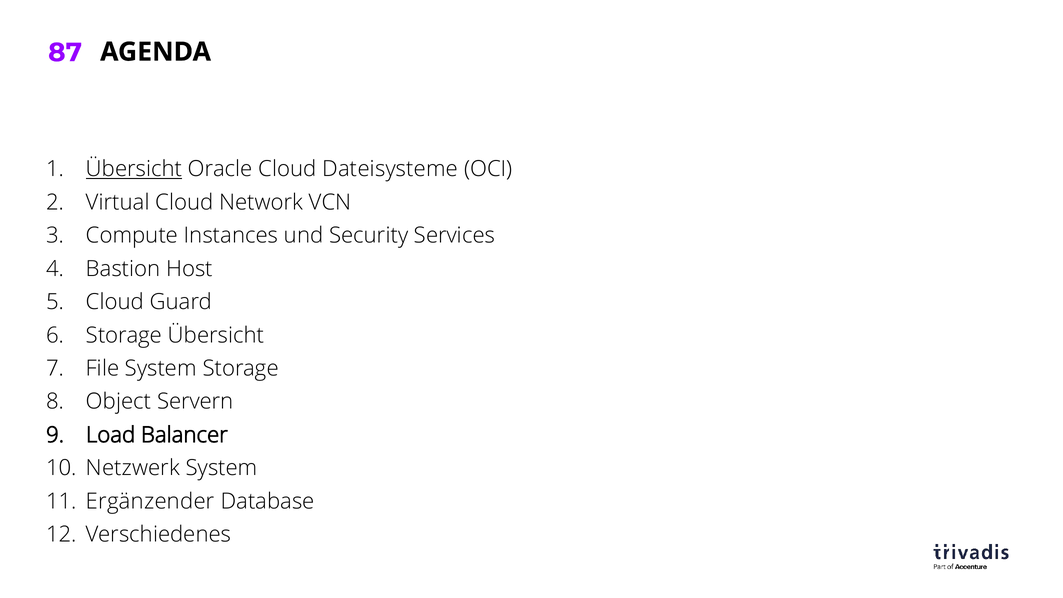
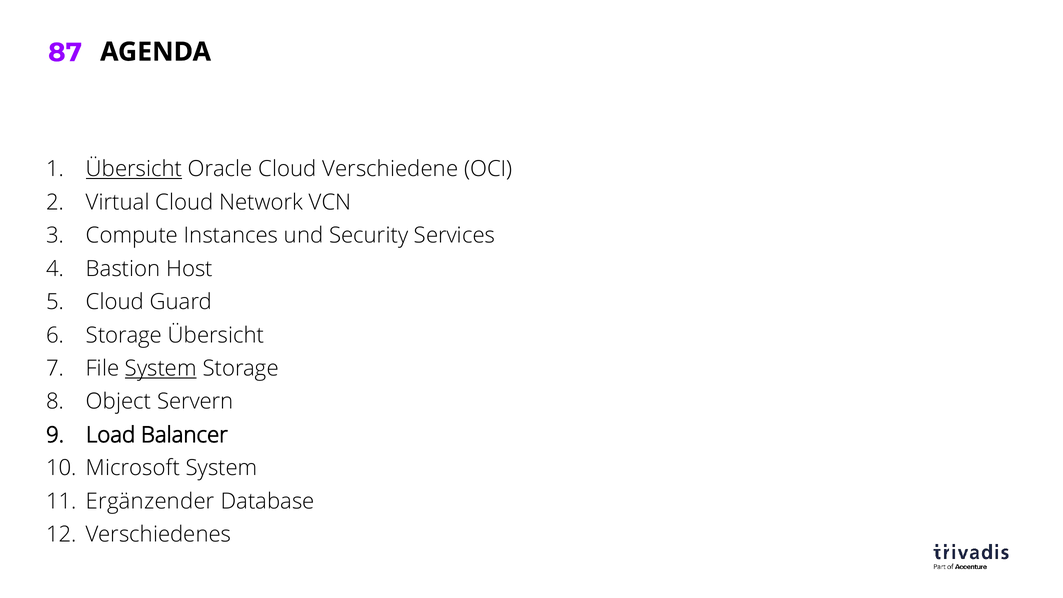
Dateisysteme: Dateisysteme -> Verschiedene
System at (161, 368) underline: none -> present
Netzwerk: Netzwerk -> Microsoft
